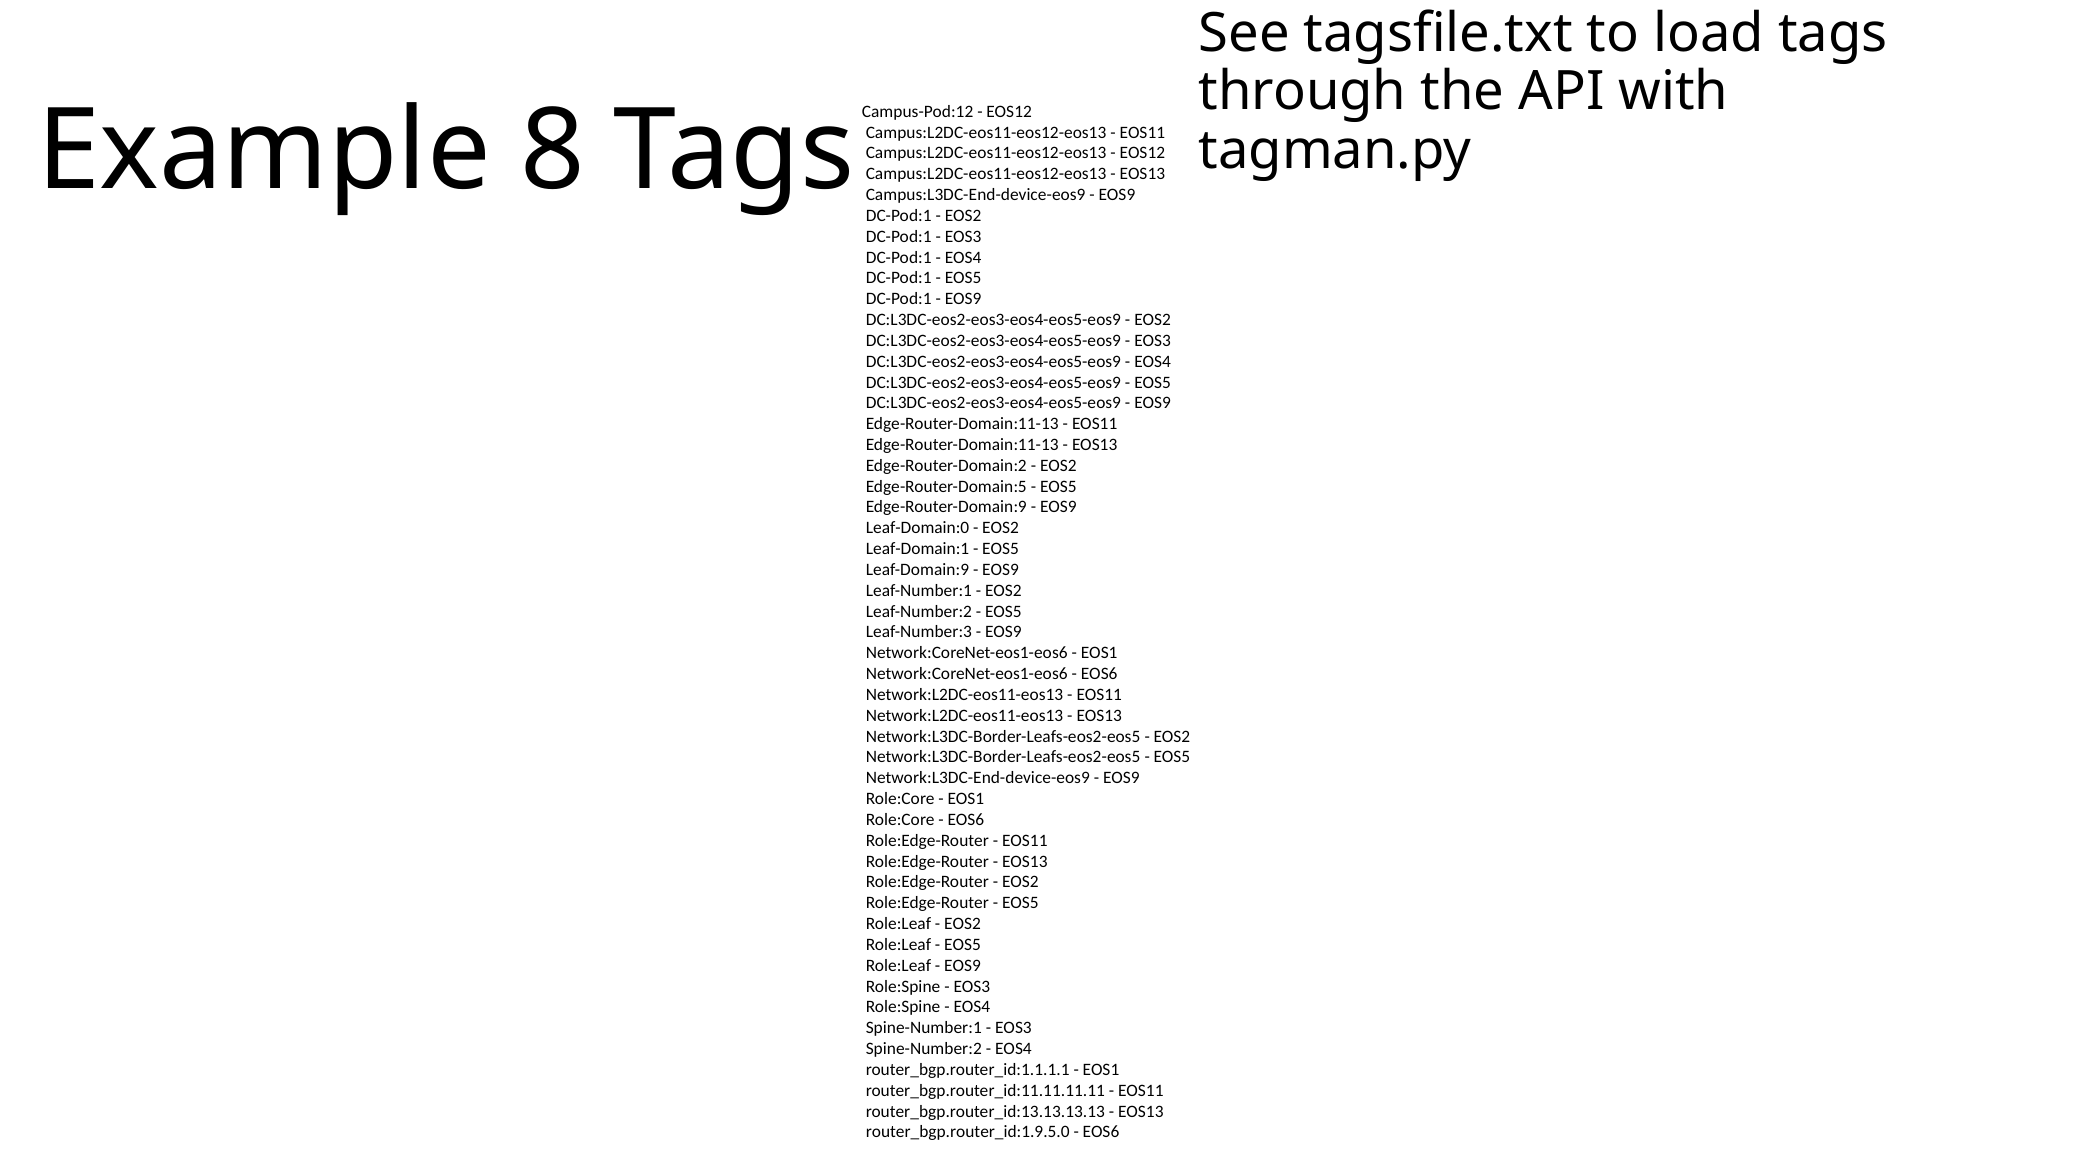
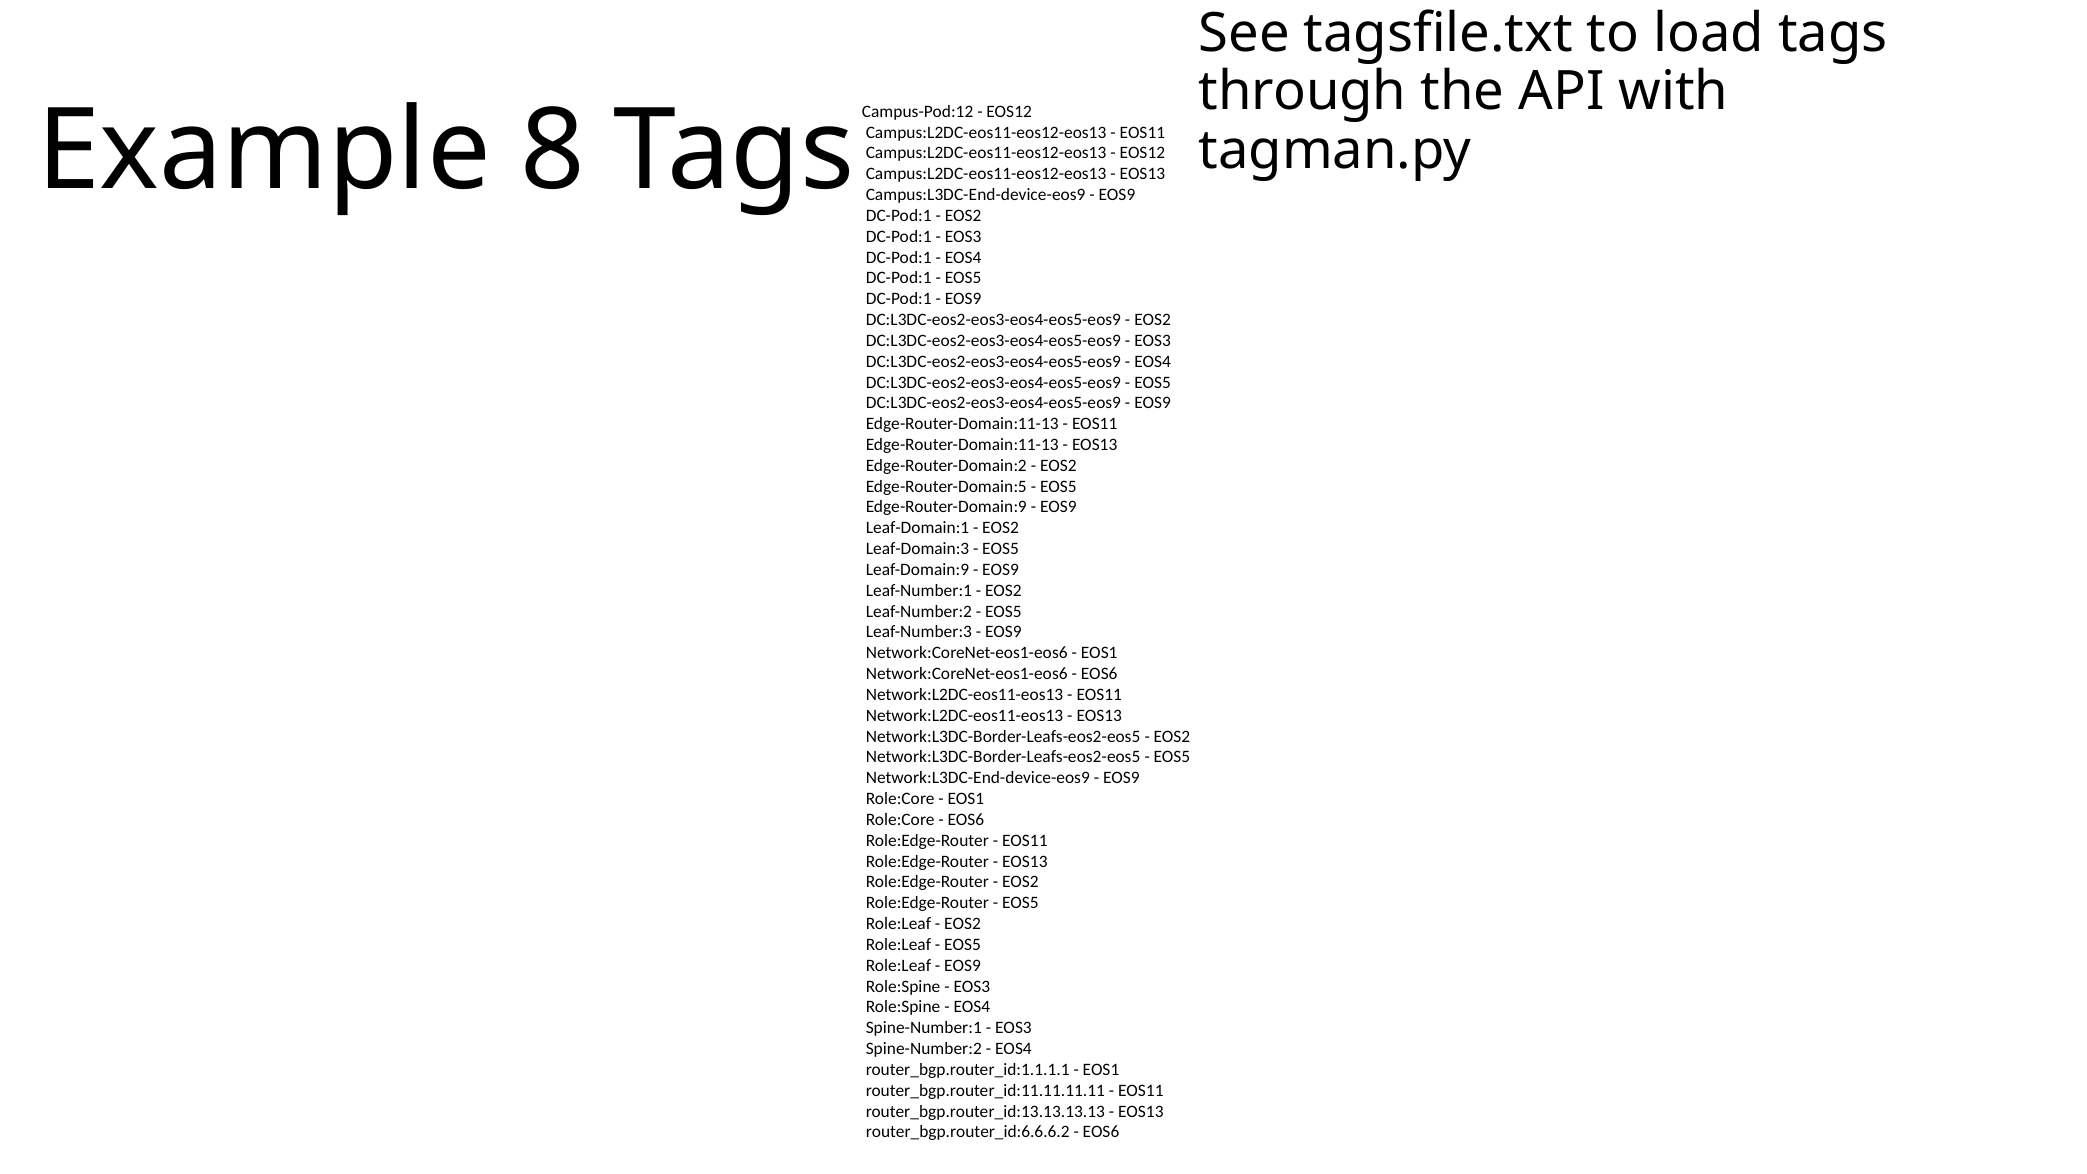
Leaf-Domain:0: Leaf-Domain:0 -> Leaf-Domain:1
Leaf-Domain:1: Leaf-Domain:1 -> Leaf-Domain:3
router_bgp.router_id:1.9.5.0: router_bgp.router_id:1.9.5.0 -> router_bgp.router_id:6.6.6.2
